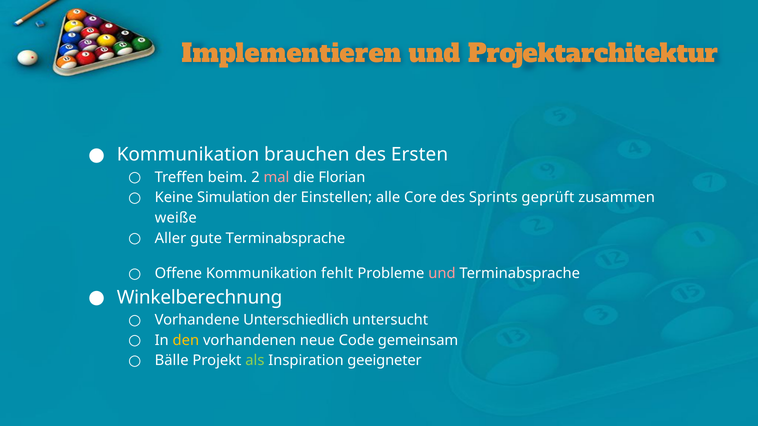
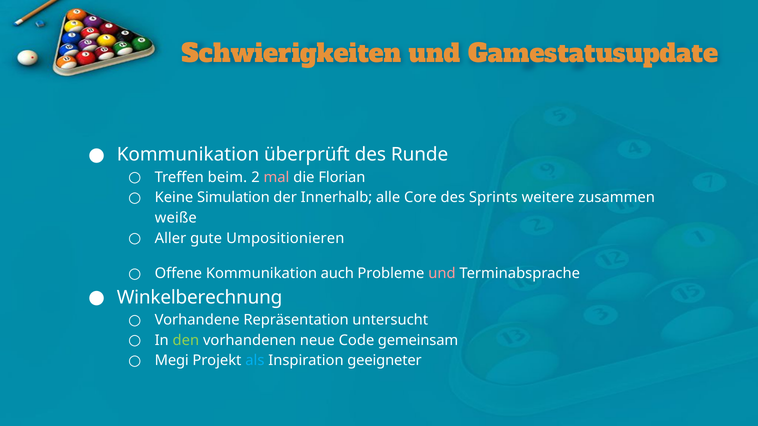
Implementieren: Implementieren -> Schwierigkeiten
Projektarchitektur: Projektarchitektur -> Gamestatusupdate
brauchen: brauchen -> überprüft
Ersten: Ersten -> Runde
Einstellen: Einstellen -> Innerhalb
geprüft: geprüft -> weitere
gute Terminabsprache: Terminabsprache -> Umpositionieren
fehlt: fehlt -> auch
Unterschiedlich: Unterschiedlich -> Repräsentation
den colour: yellow -> light green
Bälle: Bälle -> Megi
als colour: light green -> light blue
